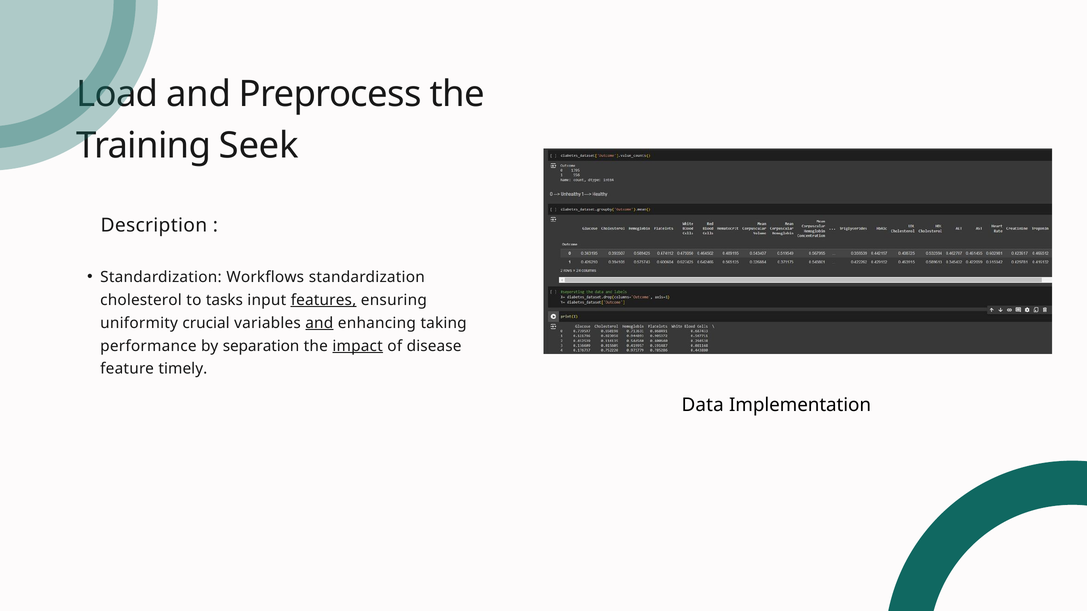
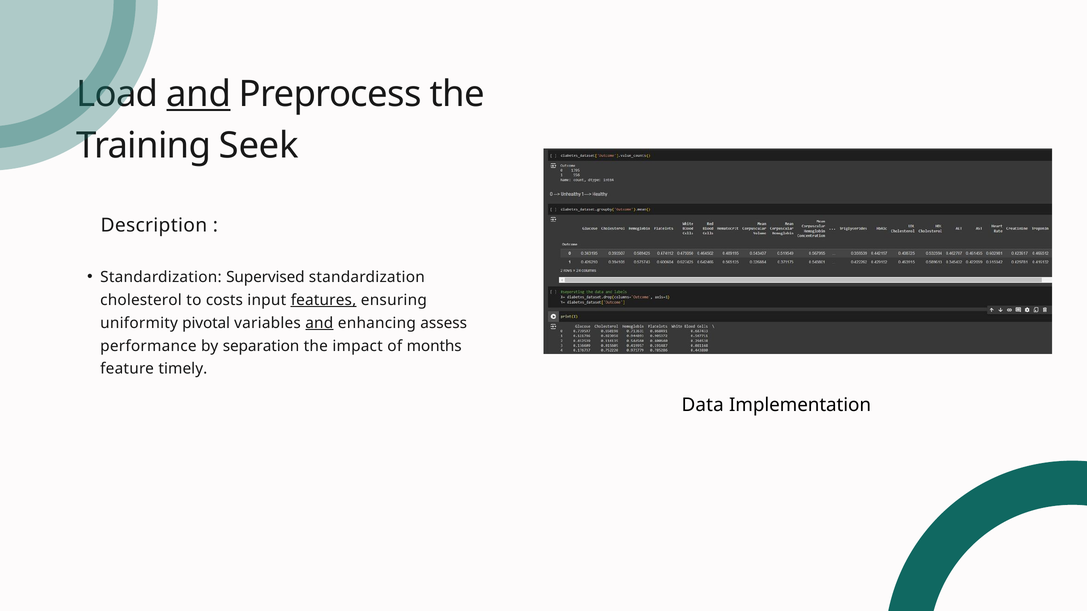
and at (199, 94) underline: none -> present
Workflows: Workflows -> Supervised
tasks: tasks -> costs
crucial: crucial -> pivotal
taking: taking -> assess
impact underline: present -> none
disease: disease -> months
